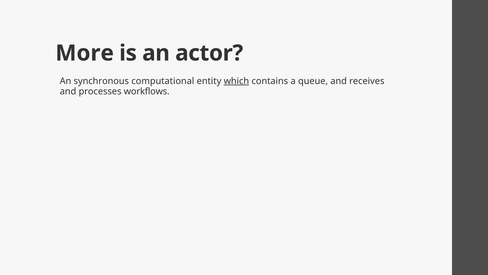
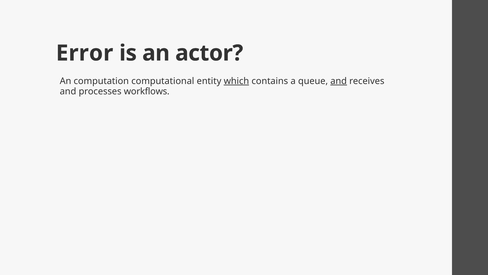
More: More -> Error
synchronous: synchronous -> computation
and at (339, 81) underline: none -> present
